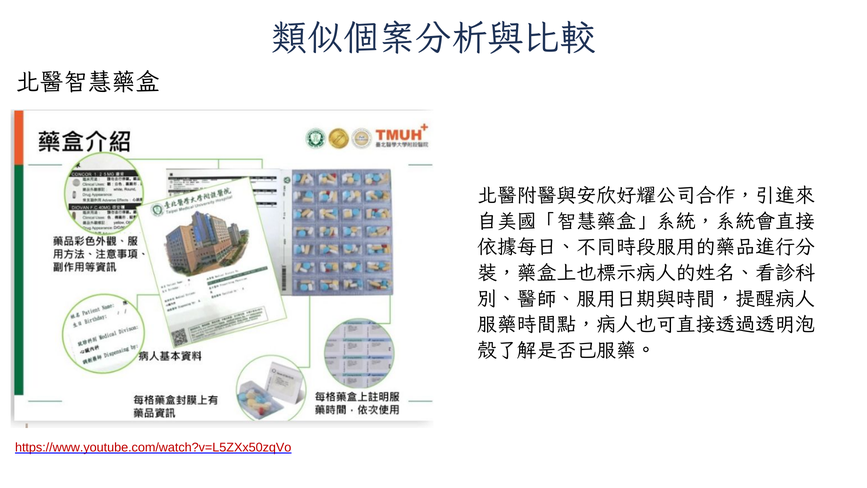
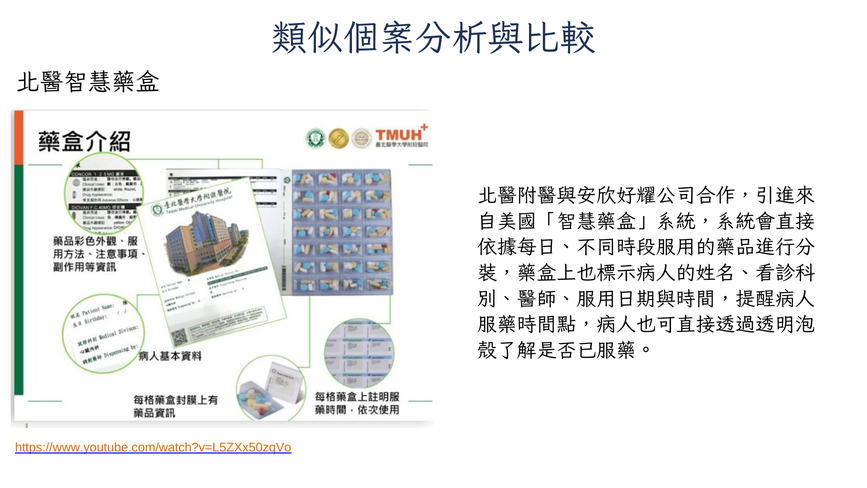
https://www.youtube.com/watch?v=L5ZXx50zqVo colour: red -> orange
